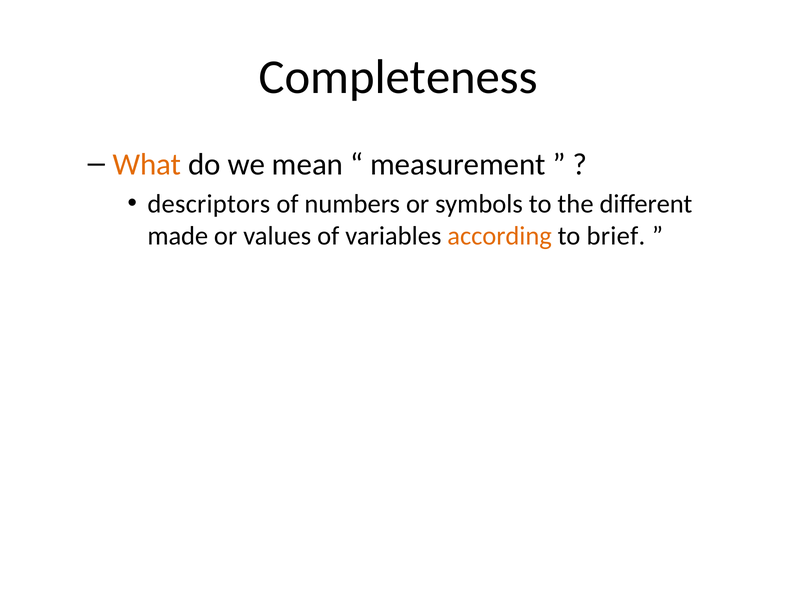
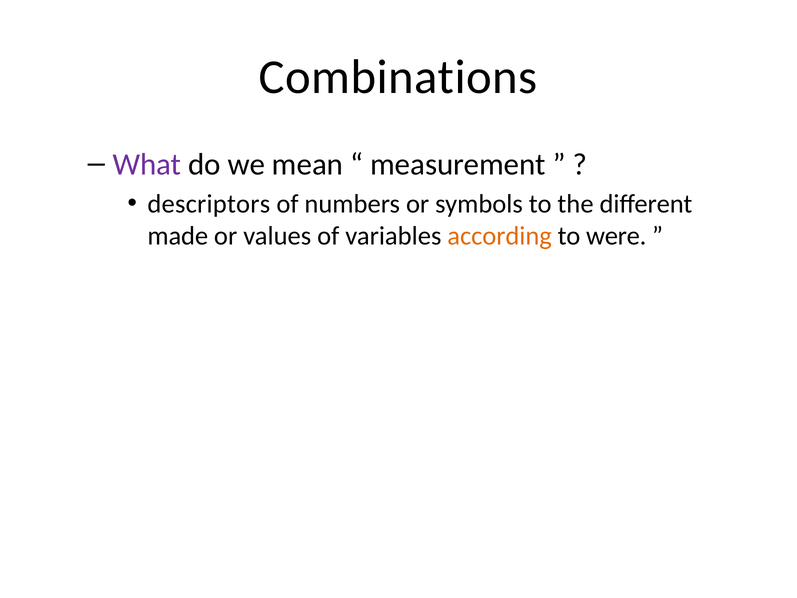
Completeness: Completeness -> Combinations
What colour: orange -> purple
brief: brief -> were
